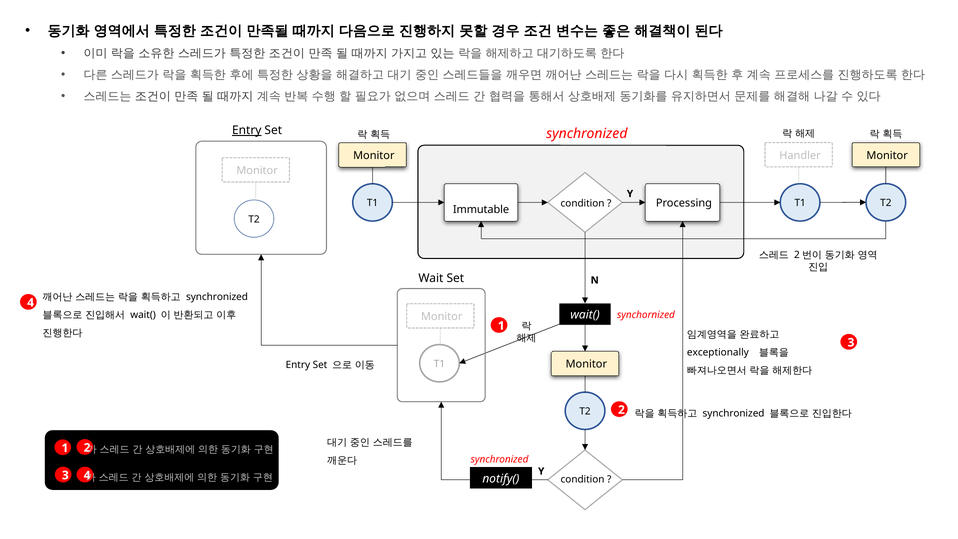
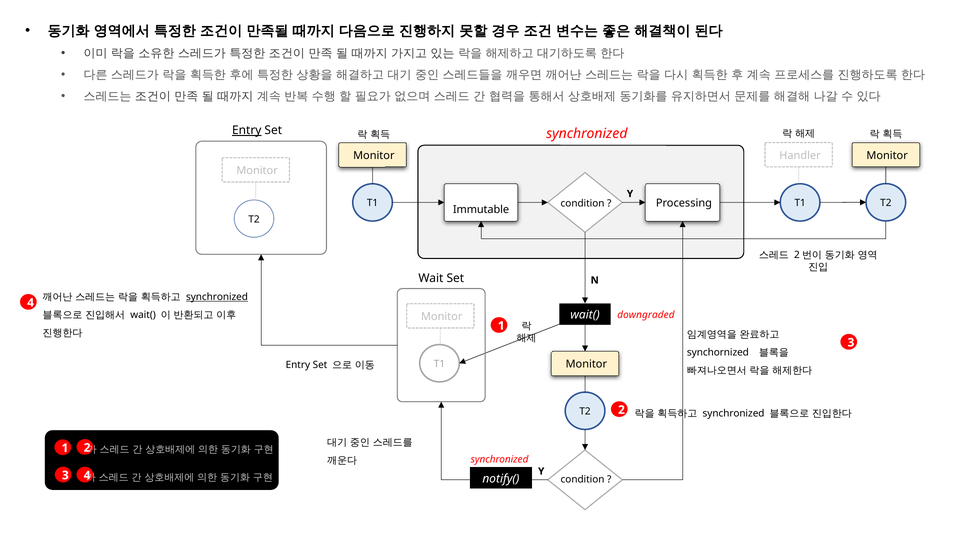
synchronized at (217, 297) underline: none -> present
synchornized: synchornized -> downgraded
exceptionally: exceptionally -> synchornized
